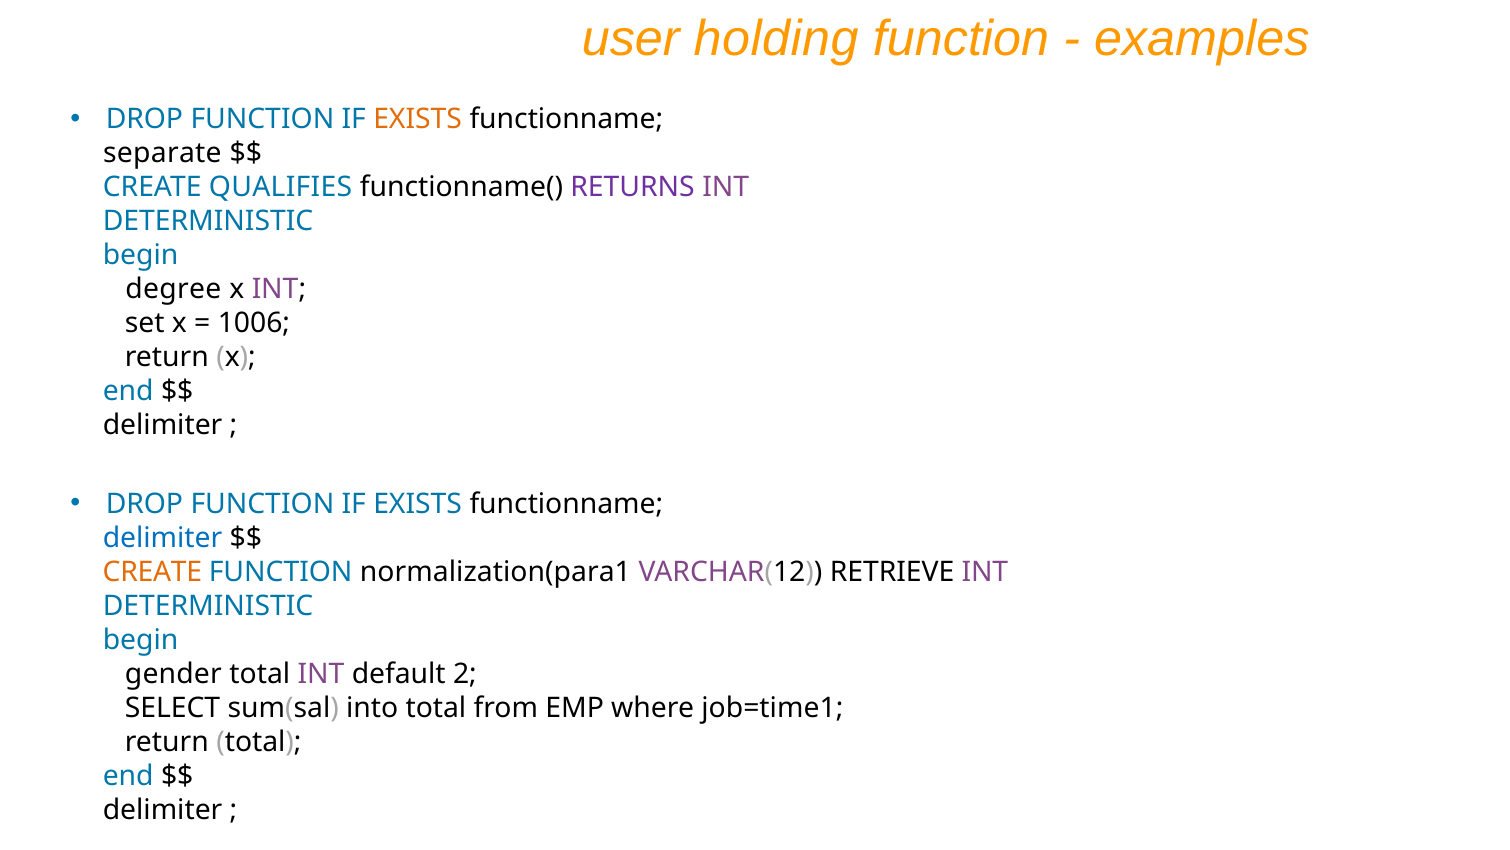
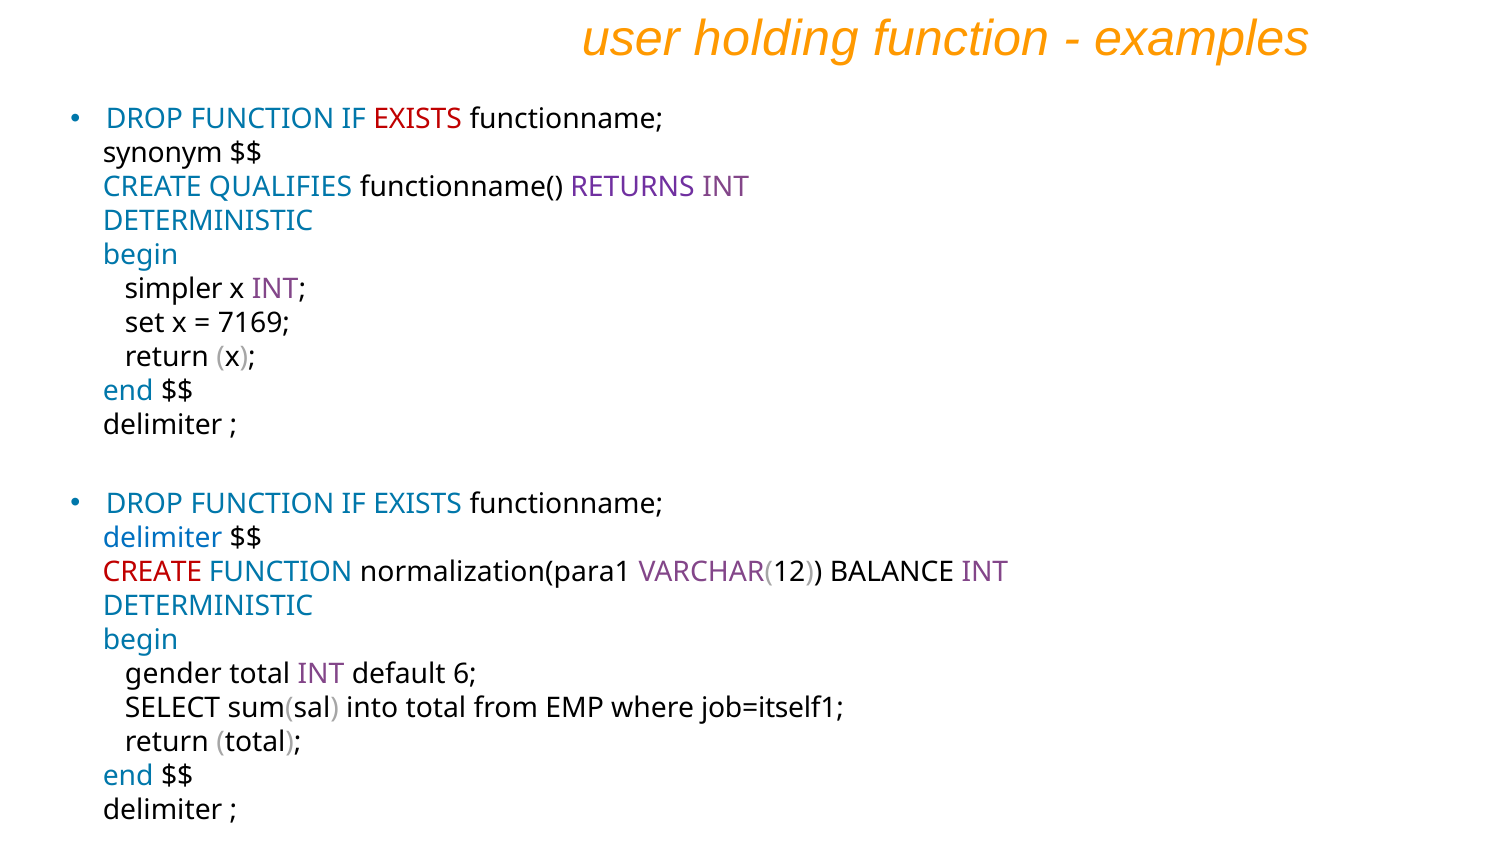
EXISTS at (418, 120) colour: orange -> red
separate: separate -> synonym
degree: degree -> simpler
1006: 1006 -> 7169
CREATE at (152, 571) colour: orange -> red
RETRIEVE: RETRIEVE -> BALANCE
2: 2 -> 6
job=time1: job=time1 -> job=itself1
